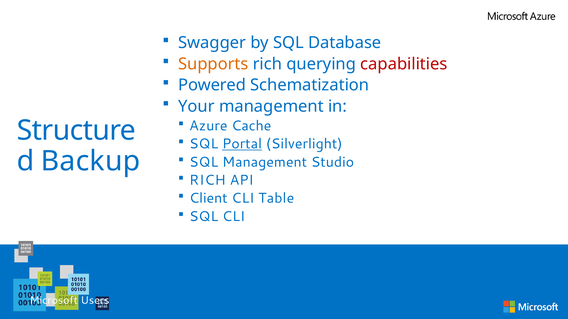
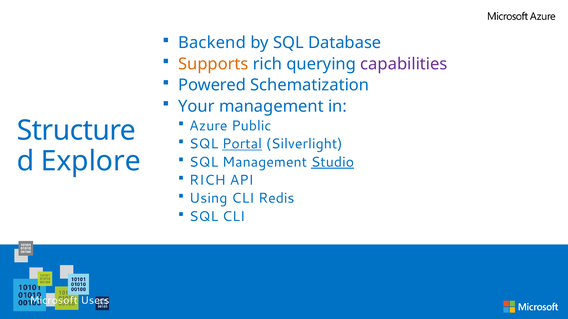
Swagger: Swagger -> Backend
capabilities colour: red -> purple
Cache: Cache -> Public
Backup: Backup -> Explore
Studio underline: none -> present
Client: Client -> Using
Table: Table -> Redis
